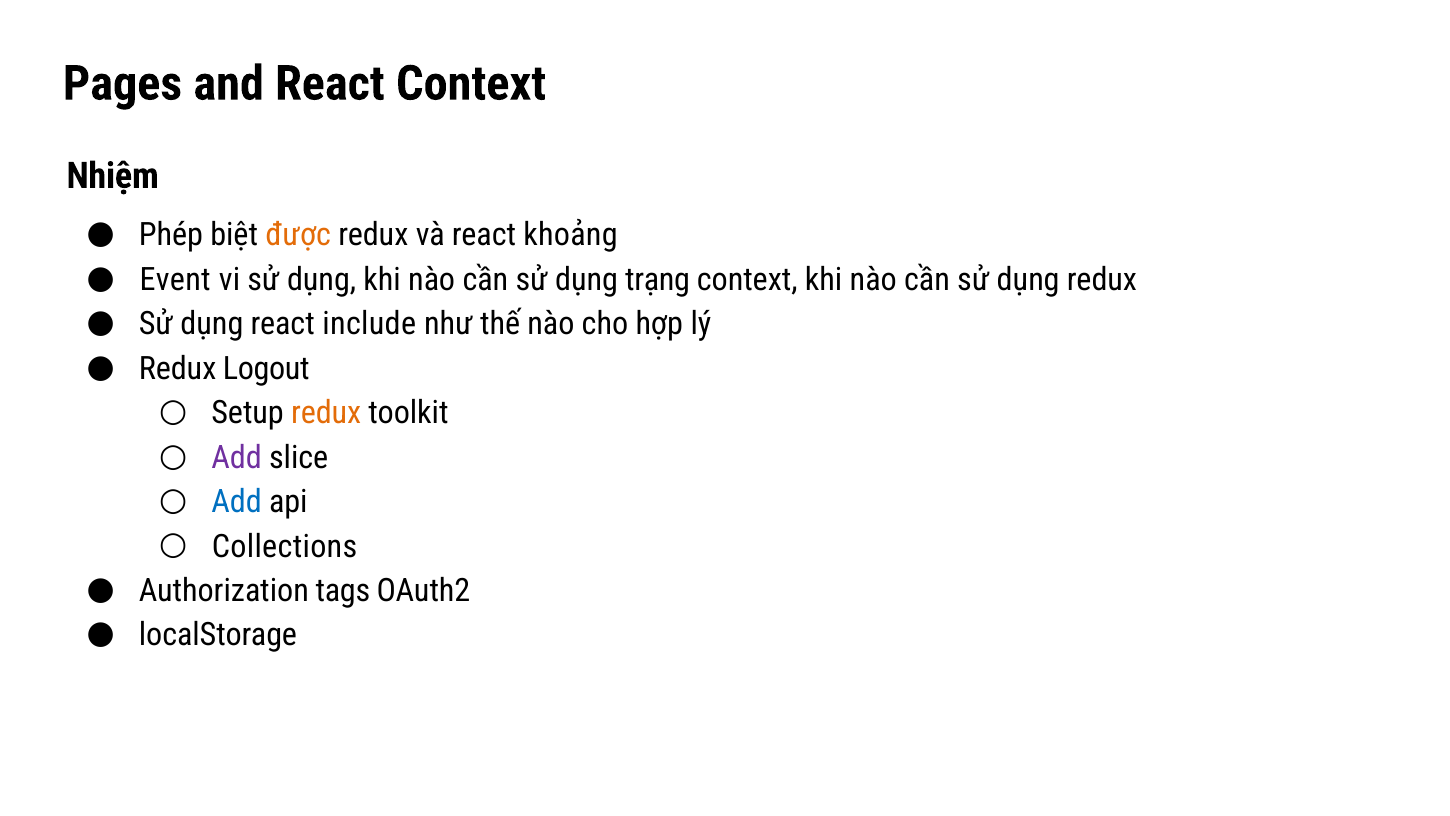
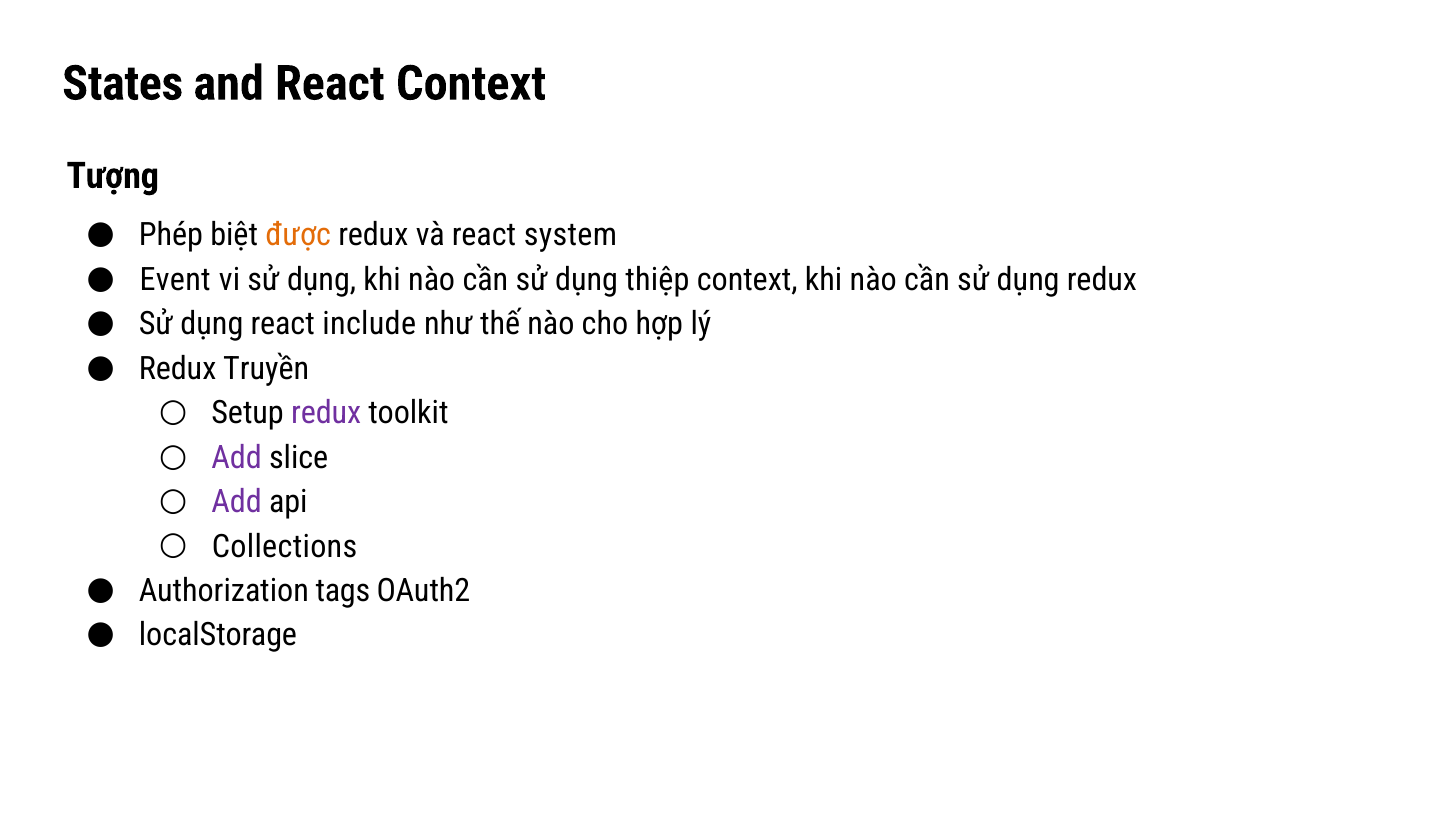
Pages: Pages -> States
Nhiệm: Nhiệm -> Tượng
khoảng: khoảng -> system
trạng: trạng -> thiệp
Logout: Logout -> Truyền
redux at (326, 413) colour: orange -> purple
Add at (237, 502) colour: blue -> purple
